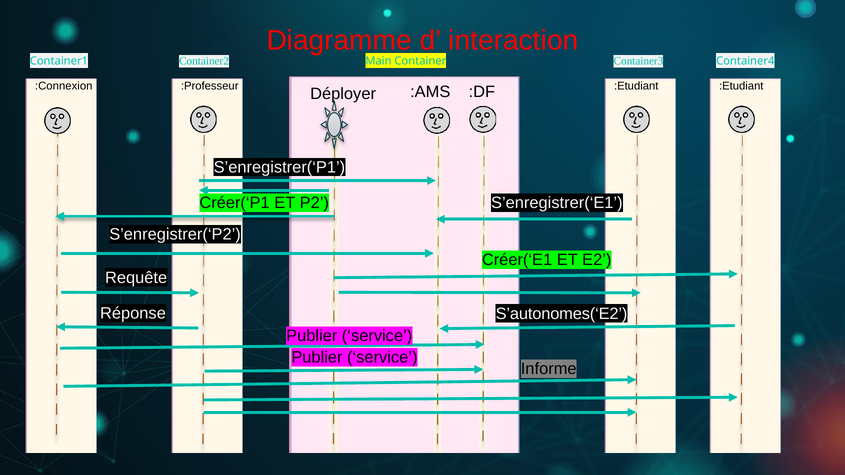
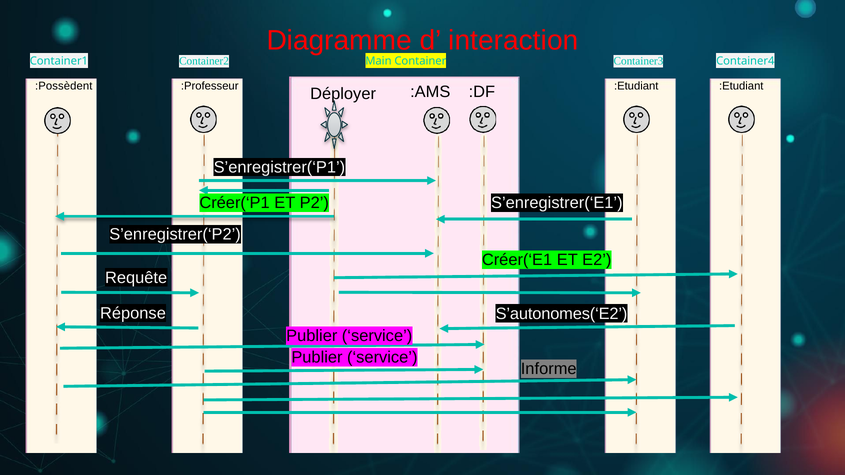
:Connexion: :Connexion -> :Possèdent
